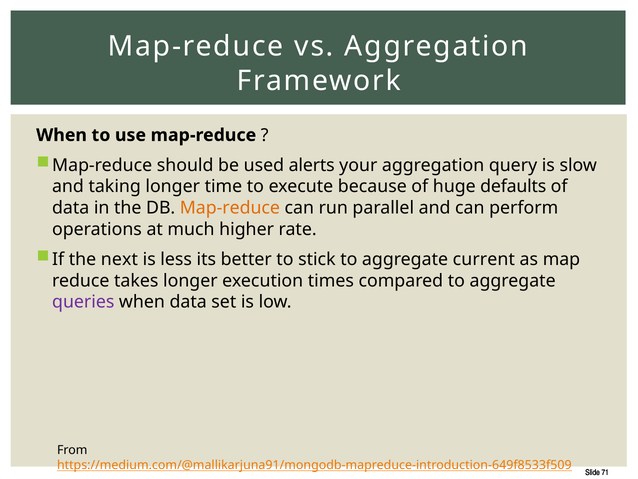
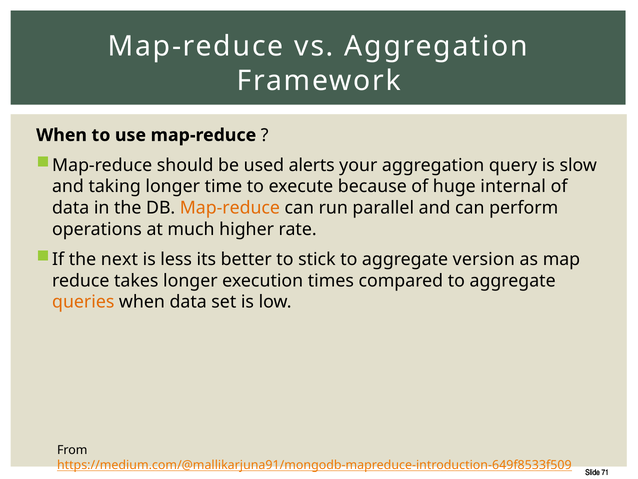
defaults: defaults -> internal
current: current -> version
queries colour: purple -> orange
